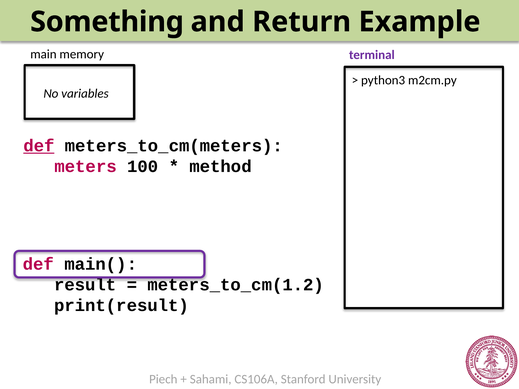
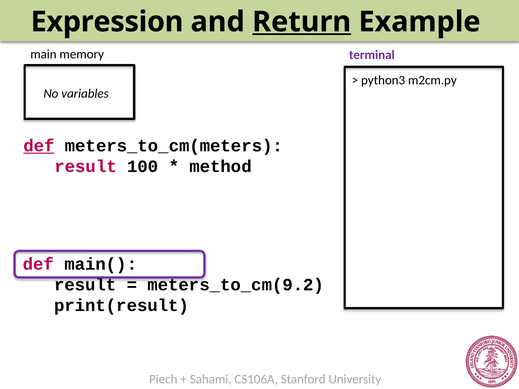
Something: Something -> Expression
Return underline: none -> present
meters at (86, 167): meters -> result
meters_to_cm(1.2: meters_to_cm(1.2 -> meters_to_cm(9.2
